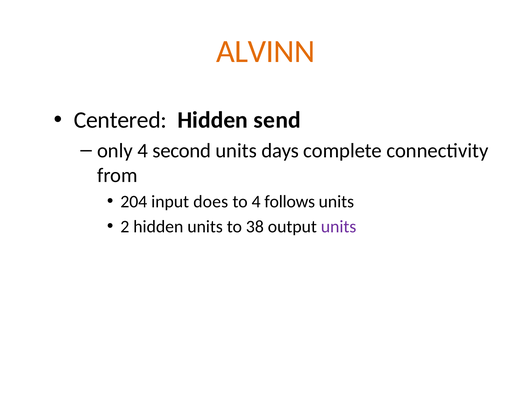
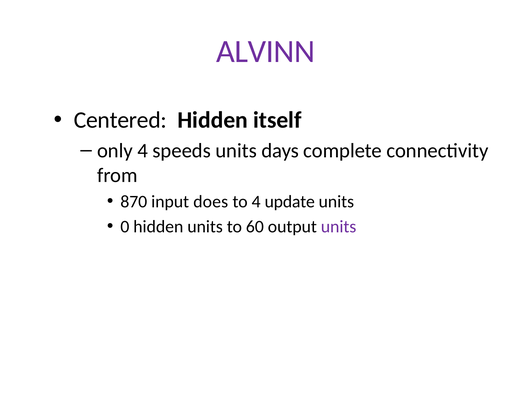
ALVINN colour: orange -> purple
send: send -> itself
second: second -> speeds
204: 204 -> 870
follows: follows -> update
2: 2 -> 0
38: 38 -> 60
